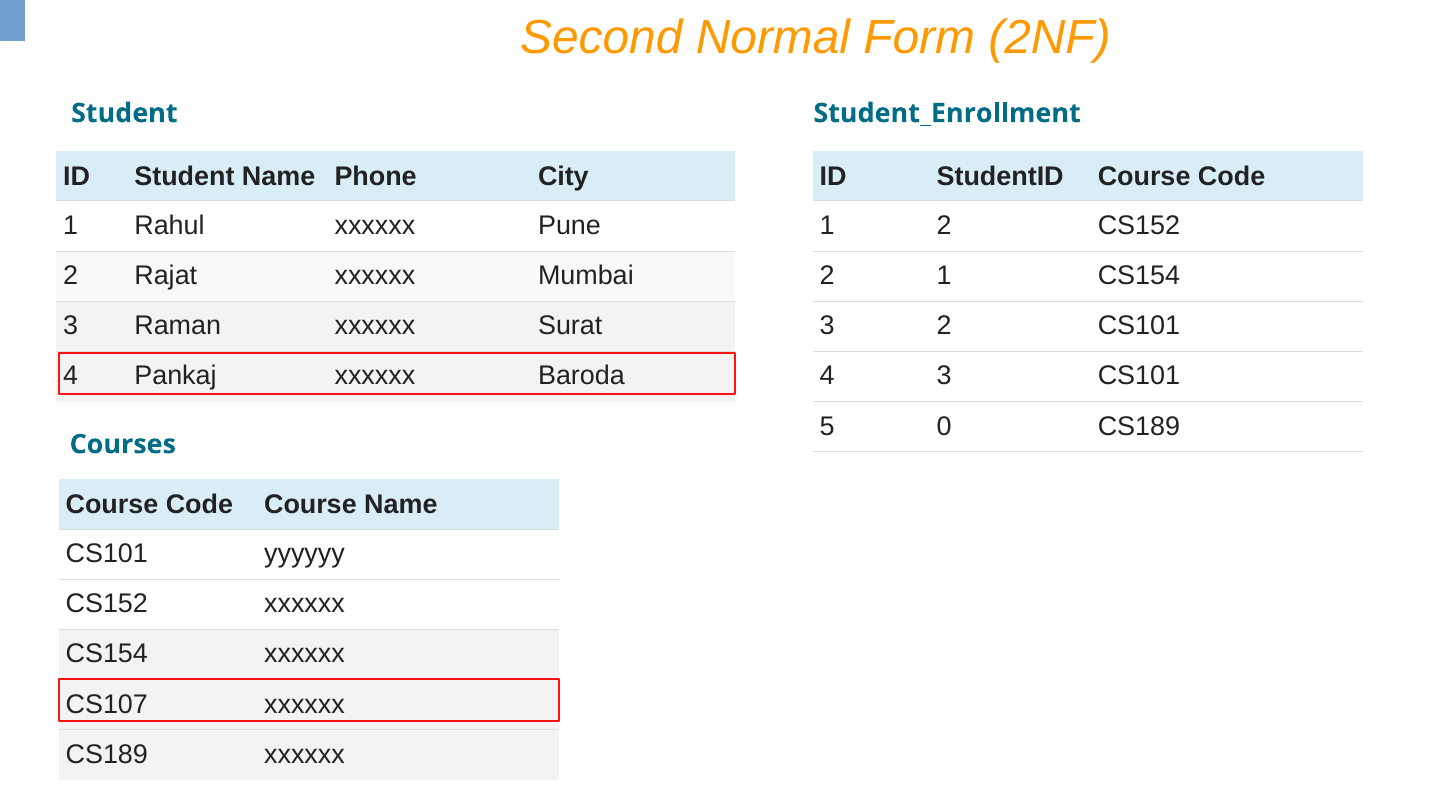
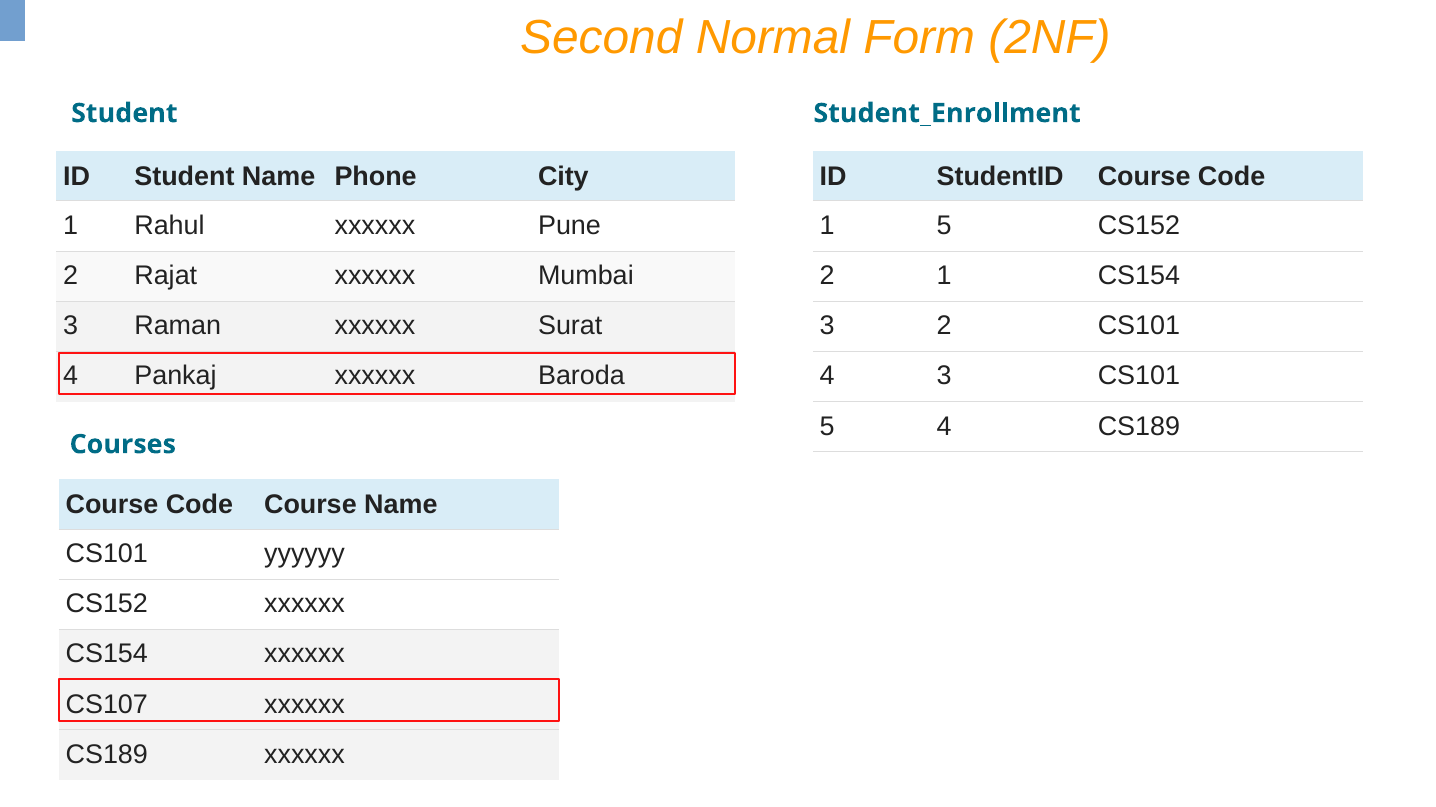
1 2: 2 -> 5
5 0: 0 -> 4
